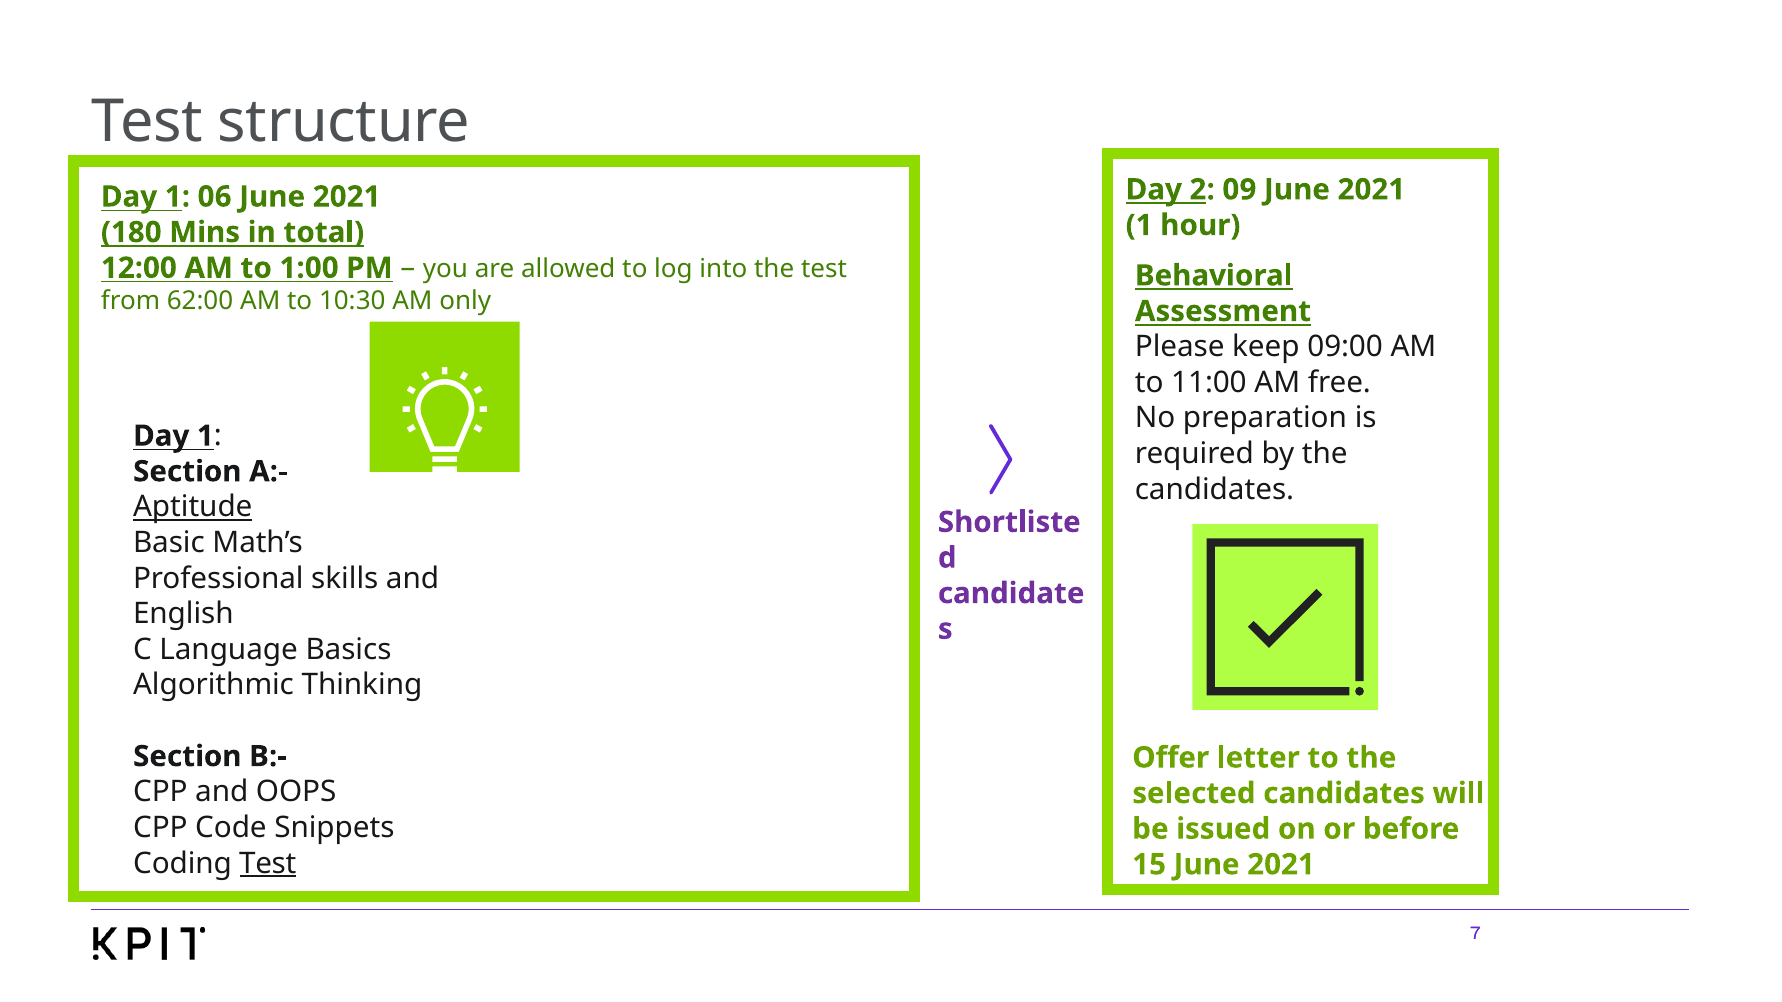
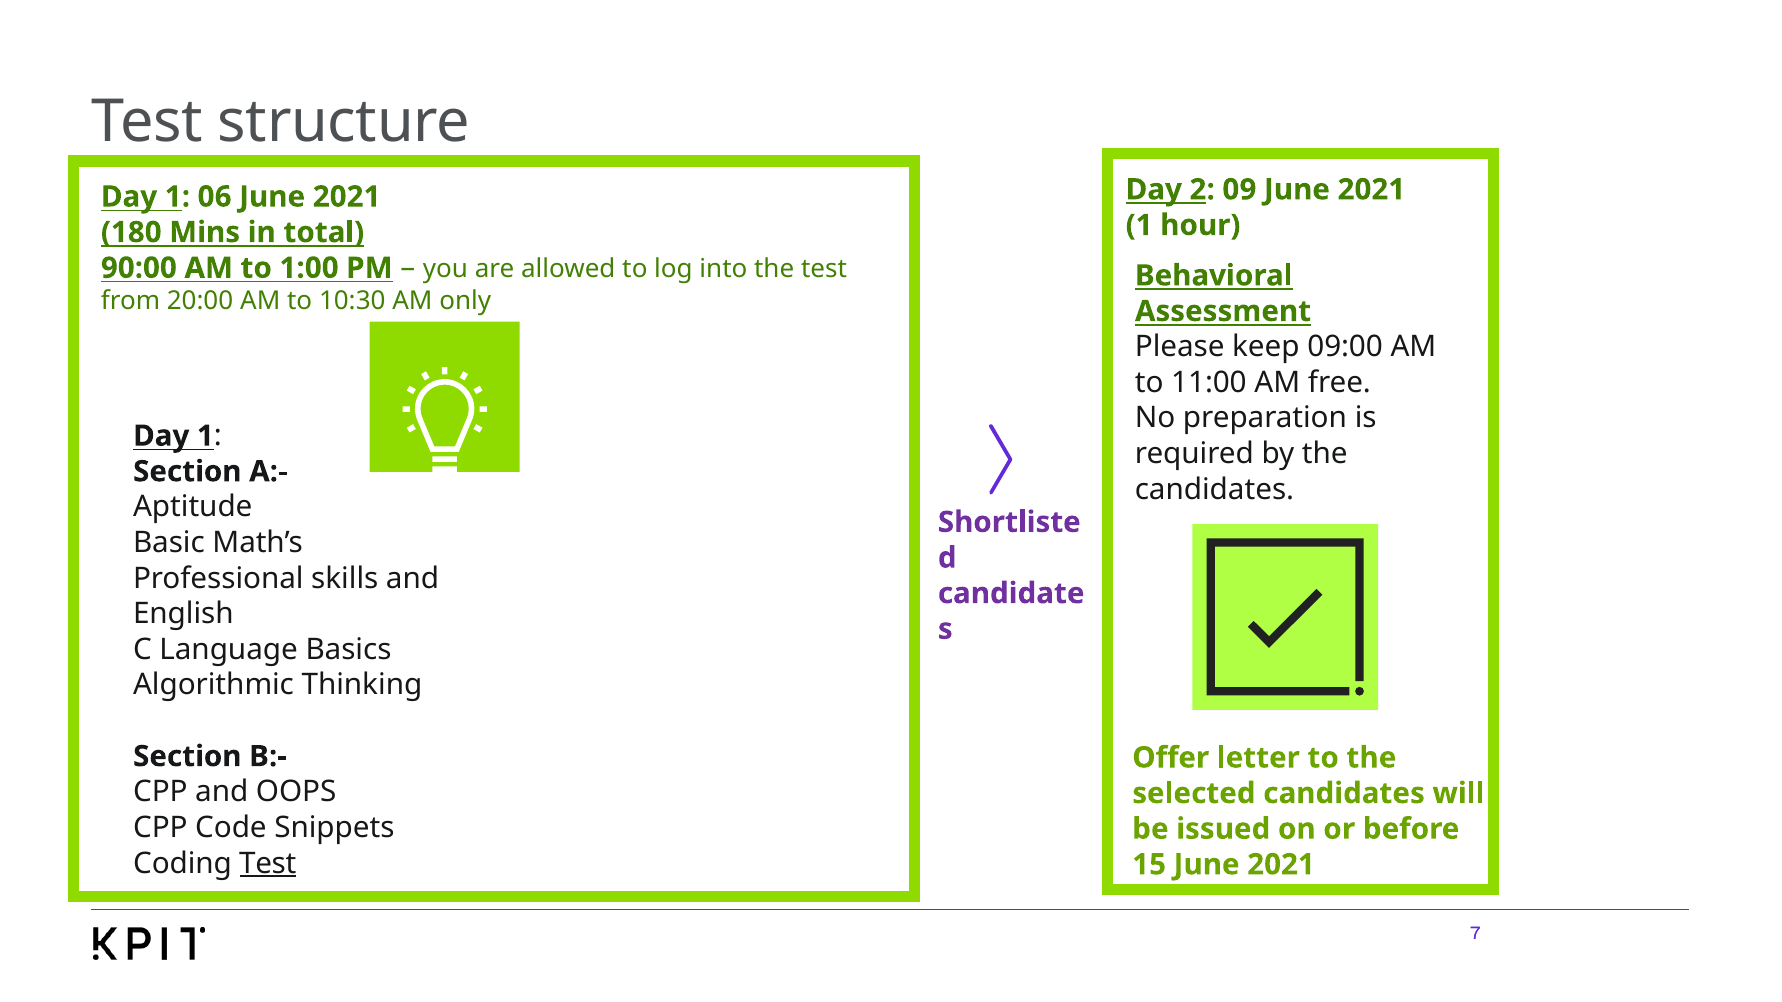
12:00: 12:00 -> 90:00
62:00: 62:00 -> 20:00
Aptitude underline: present -> none
